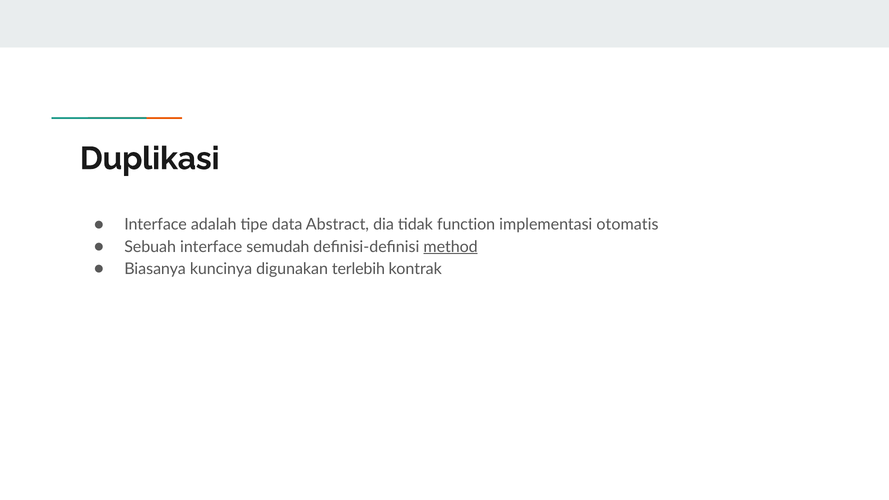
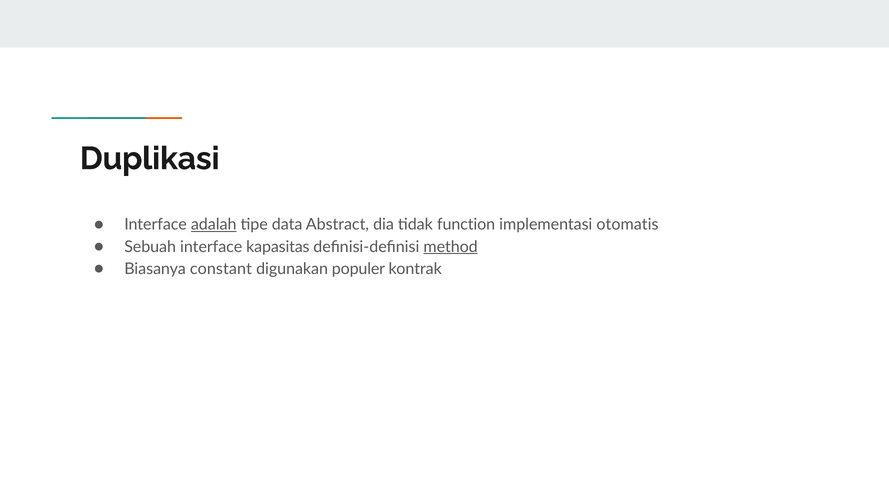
adalah underline: none -> present
semudah: semudah -> kapasitas
kuncinya: kuncinya -> constant
terlebih: terlebih -> populer
